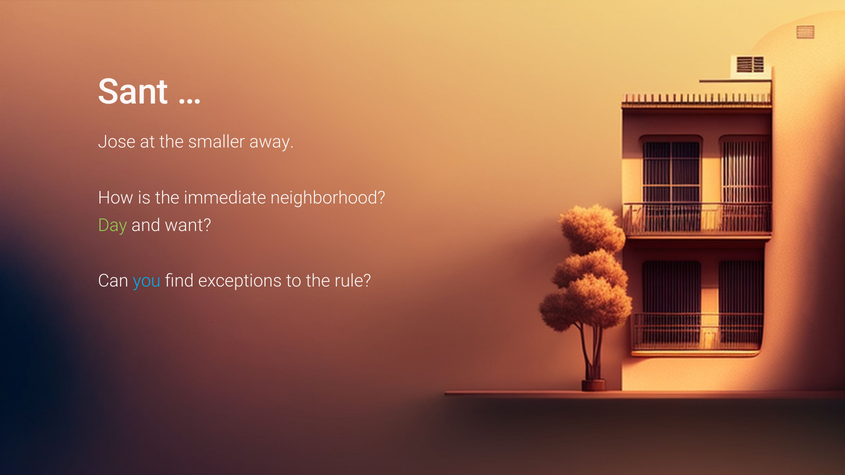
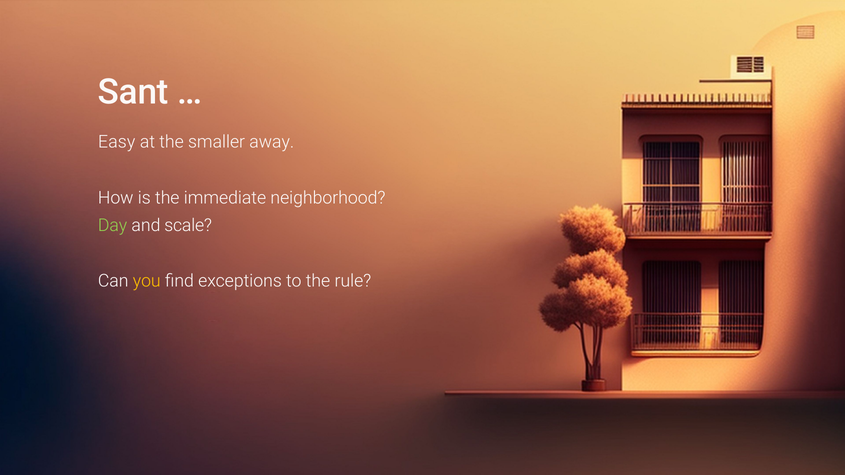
Jose: Jose -> Easy
want: want -> scale
you colour: light blue -> yellow
